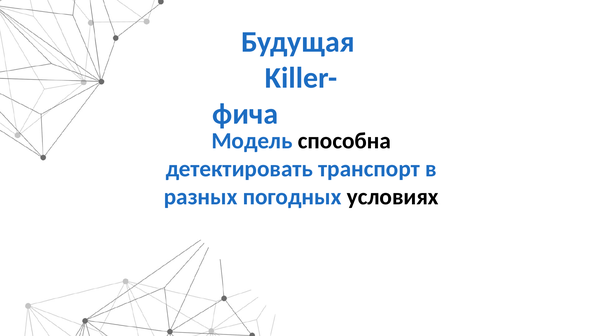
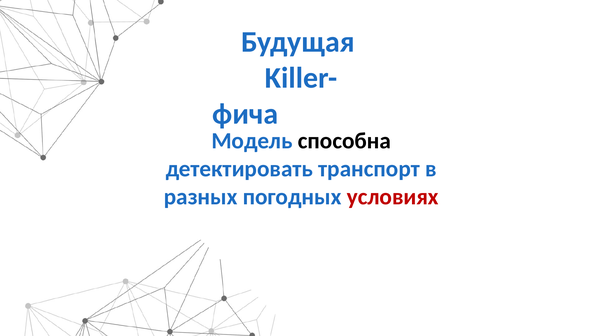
условиях colour: black -> red
